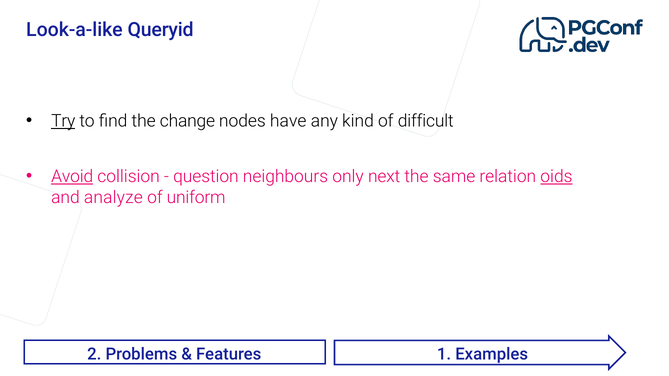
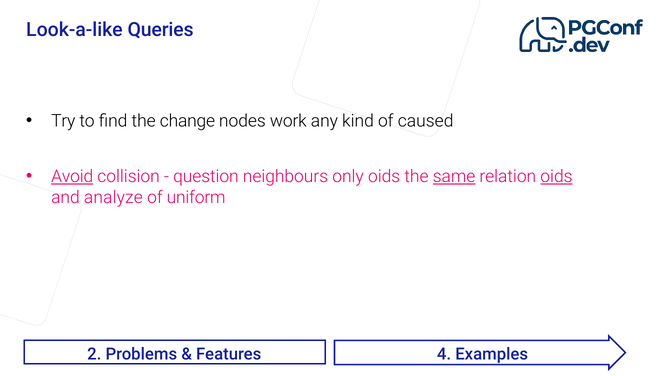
Queryid: Queryid -> Queries
Try underline: present -> none
have: have -> work
difficult: difficult -> caused
only next: next -> oids
same underline: none -> present
1: 1 -> 4
